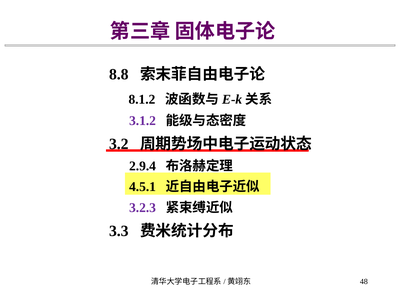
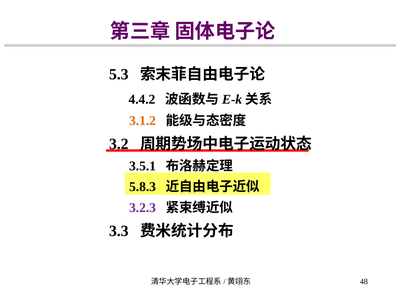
8.8: 8.8 -> 5.3
8.1.2: 8.1.2 -> 4.4.2
3.1.2 colour: purple -> orange
2.9.4: 2.9.4 -> 3.5.1
4.5.1: 4.5.1 -> 5.8.3
